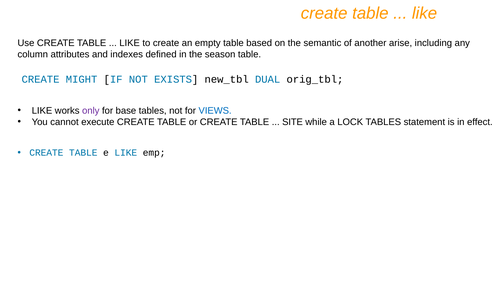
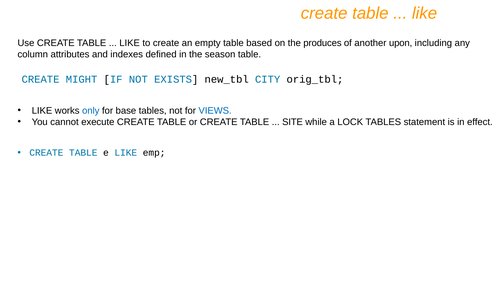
semantic: semantic -> produces
arise: arise -> upon
DUAL: DUAL -> CITY
only colour: purple -> blue
